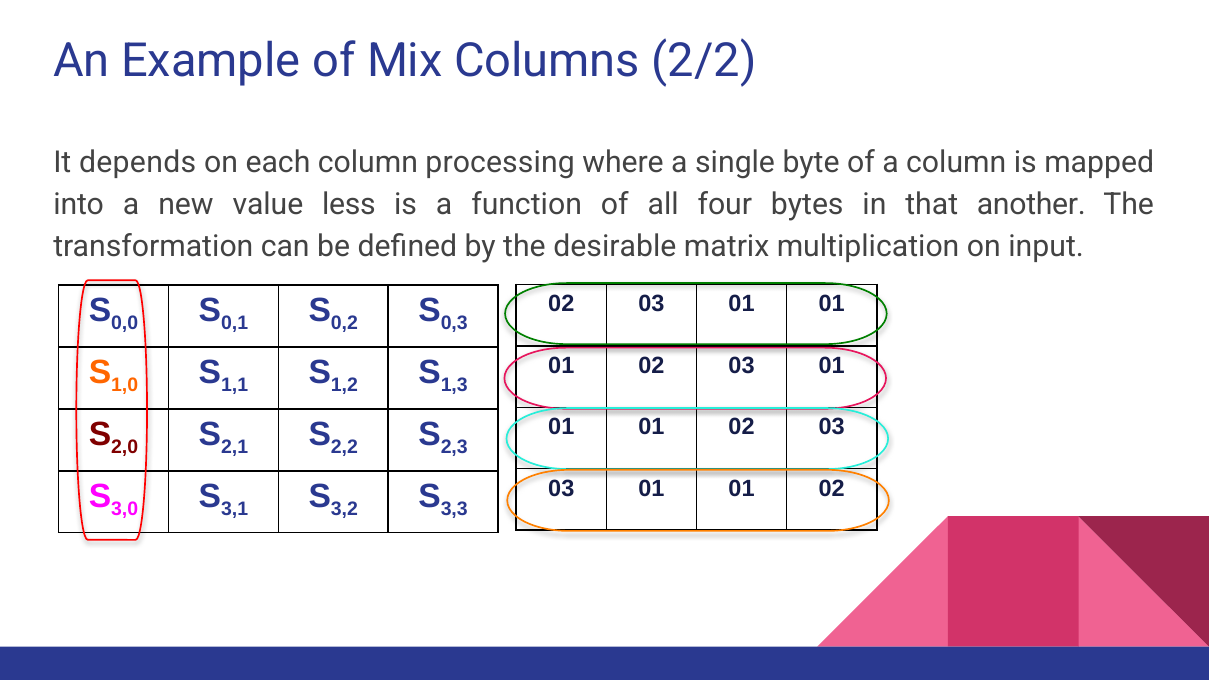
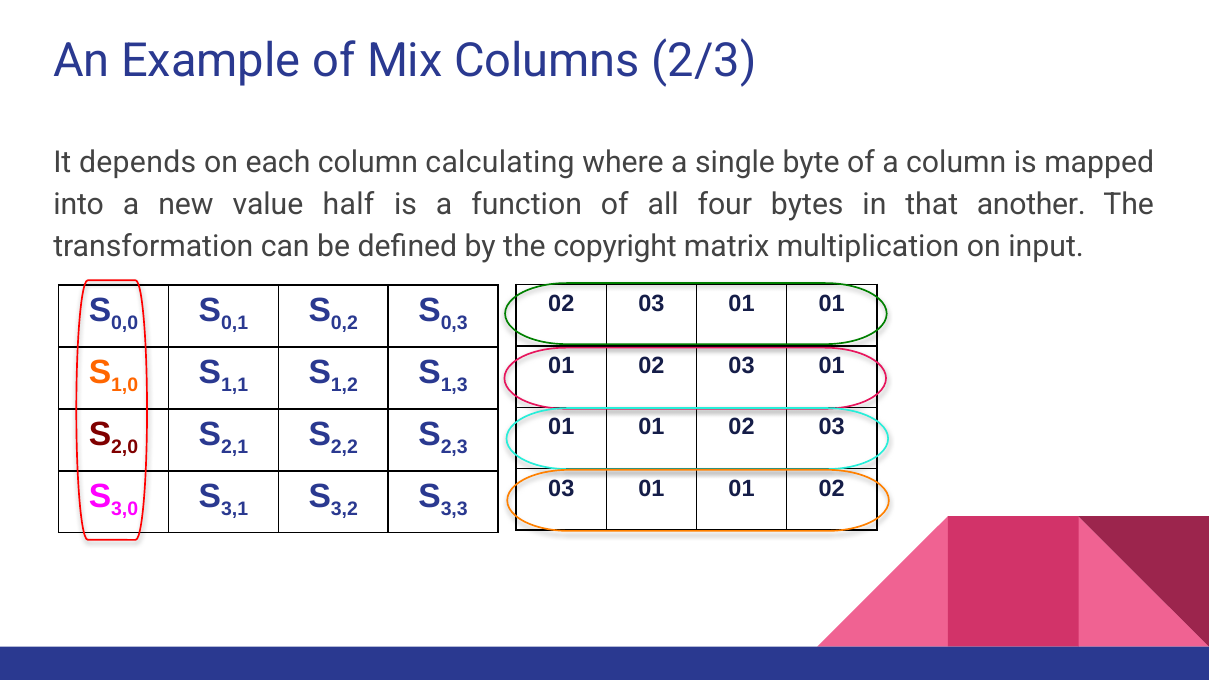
2/2: 2/2 -> 2/3
processing: processing -> calculating
less: less -> half
desirable: desirable -> copyright
